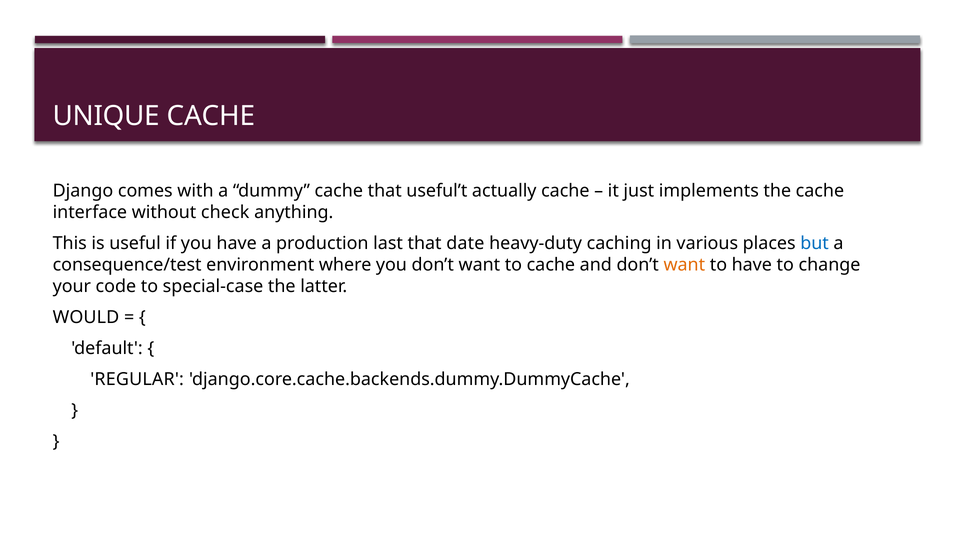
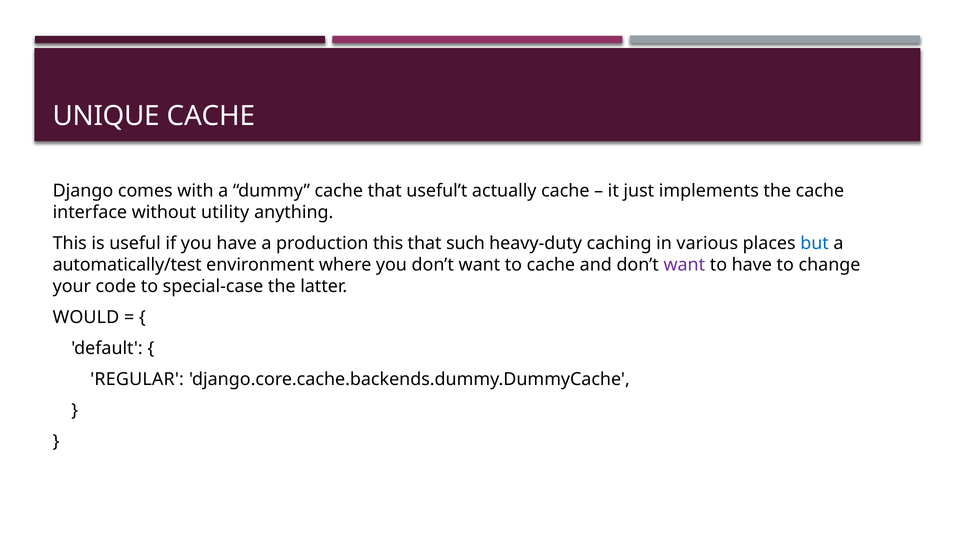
check: check -> utility
production last: last -> this
date: date -> such
consequence/test: consequence/test -> automatically/test
want at (684, 265) colour: orange -> purple
